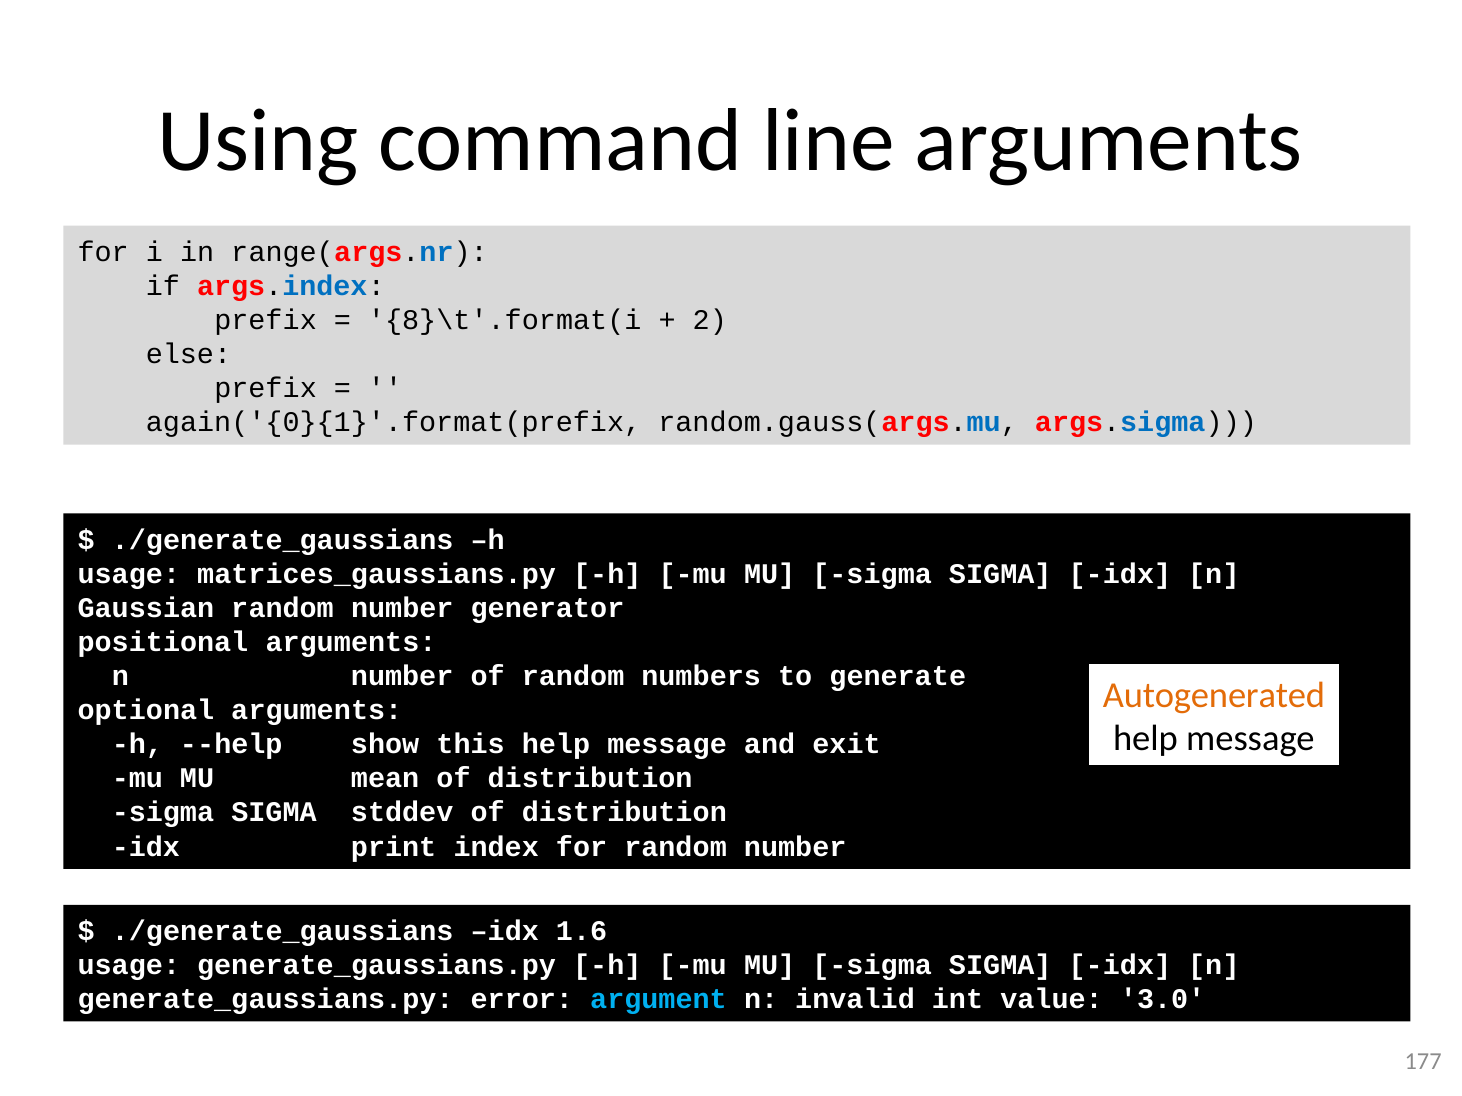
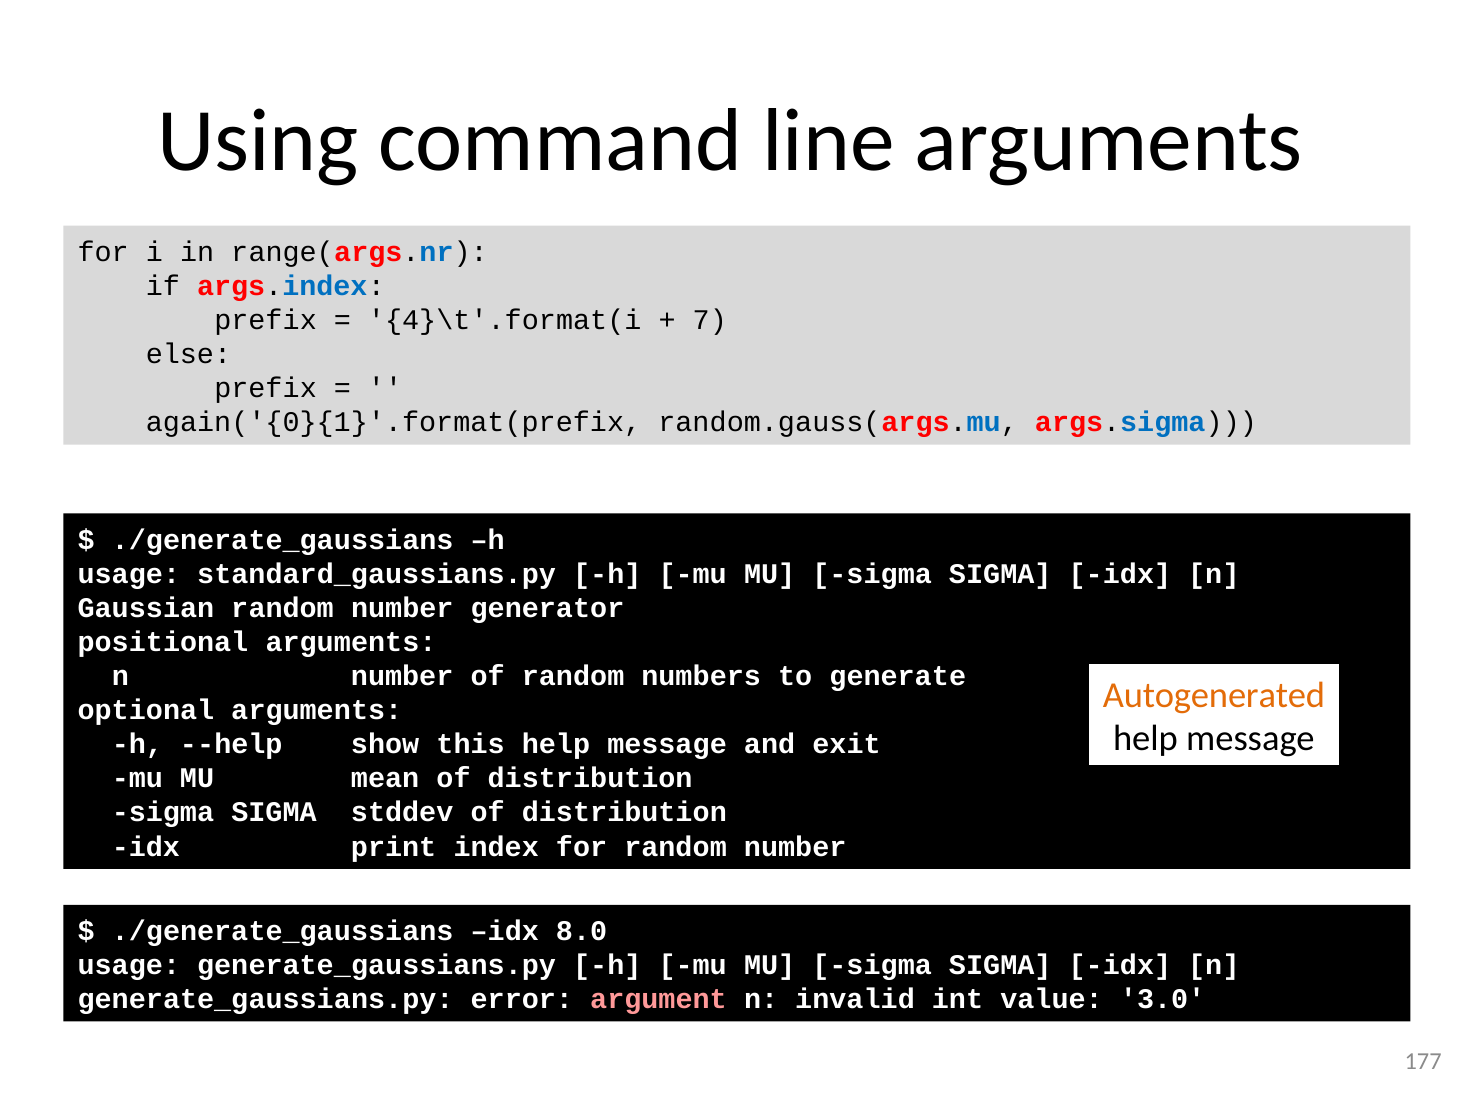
8}\t'.format(i: 8}\t'.format(i -> 4}\t'.format(i
2: 2 -> 7
matrices_gaussians.py: matrices_gaussians.py -> standard_gaussians.py
1.6: 1.6 -> 8.0
argument colour: light blue -> pink
